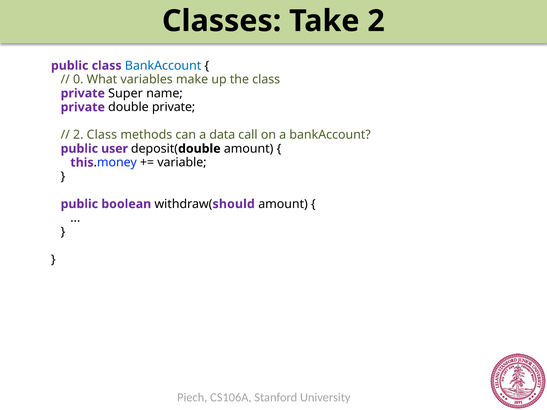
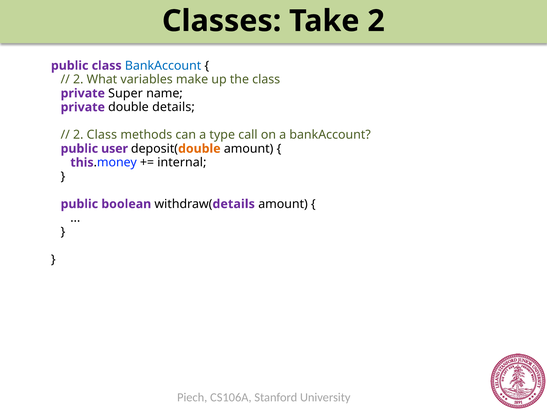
0 at (78, 80): 0 -> 2
double private: private -> details
data: data -> type
double at (199, 149) colour: black -> orange
variable: variable -> internal
should at (234, 204): should -> details
